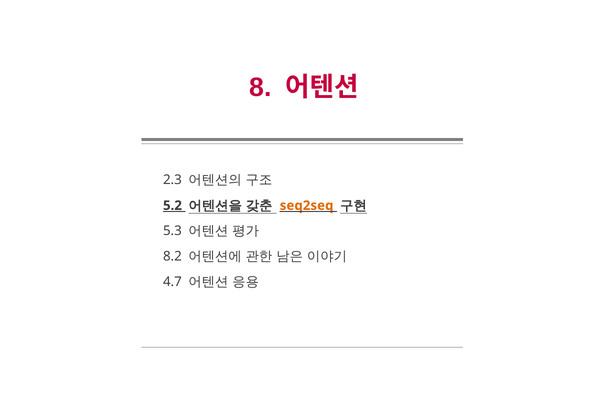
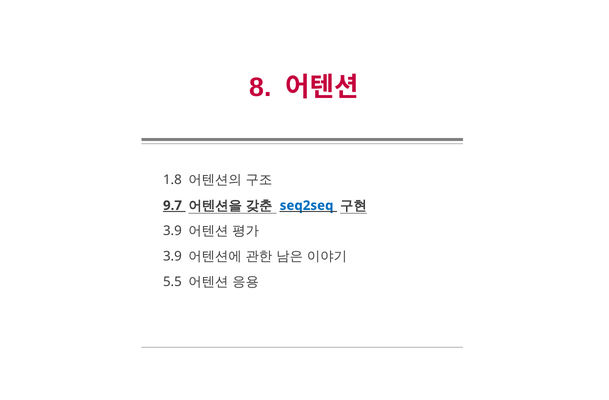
2.3: 2.3 -> 1.8
5.2: 5.2 -> 9.7
seq2seq colour: orange -> blue
5.3 at (172, 231): 5.3 -> 3.9
8.2 at (172, 256): 8.2 -> 3.9
4.7: 4.7 -> 5.5
